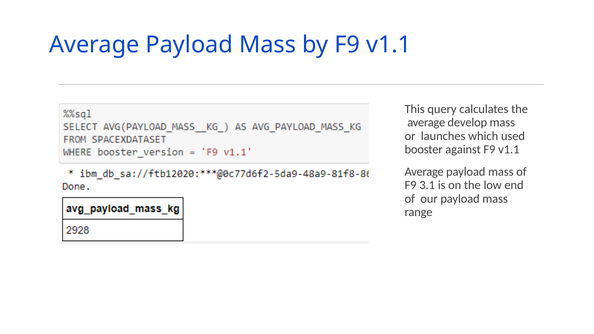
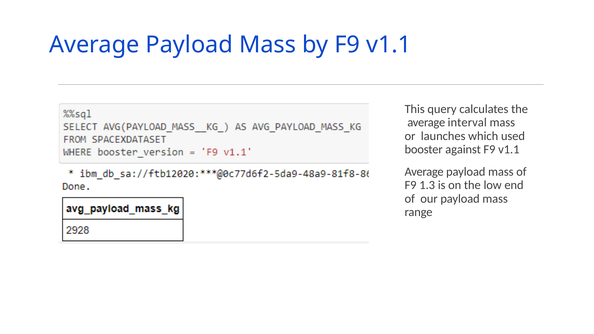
develop: develop -> interval
3.1: 3.1 -> 1.3
